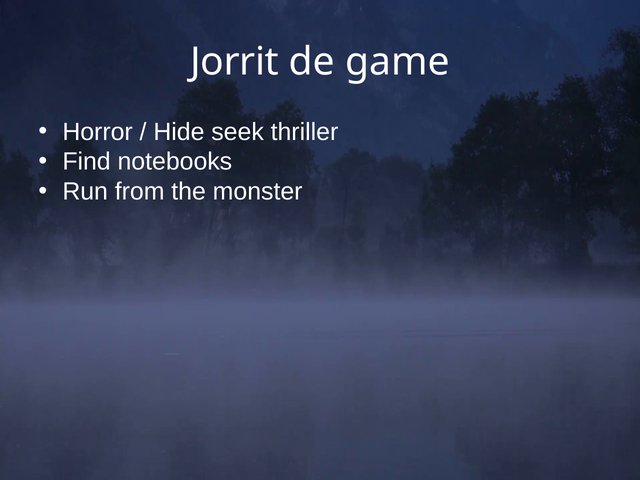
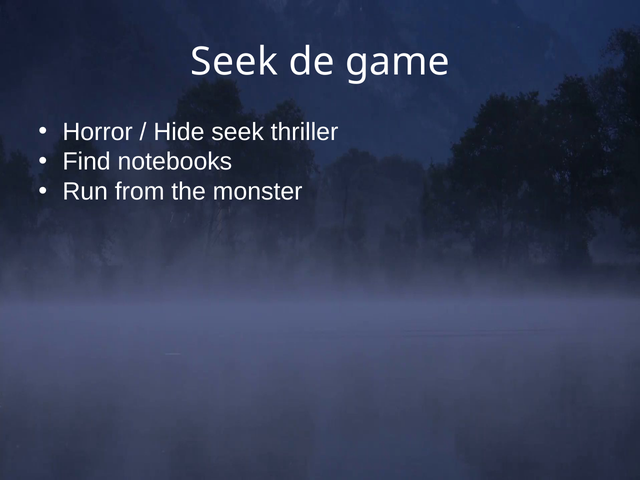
Jorrit at (235, 62): Jorrit -> Seek
